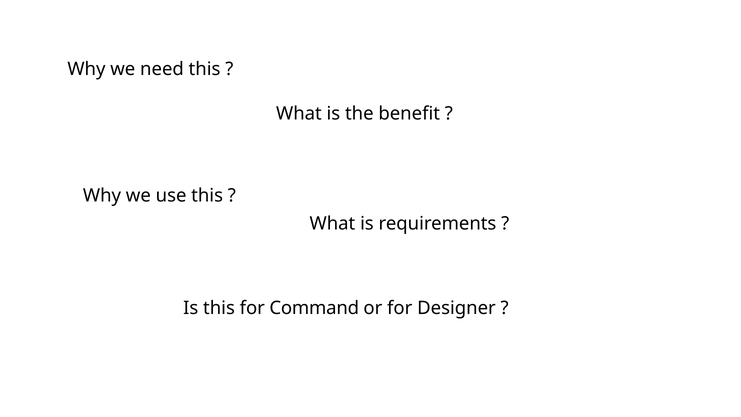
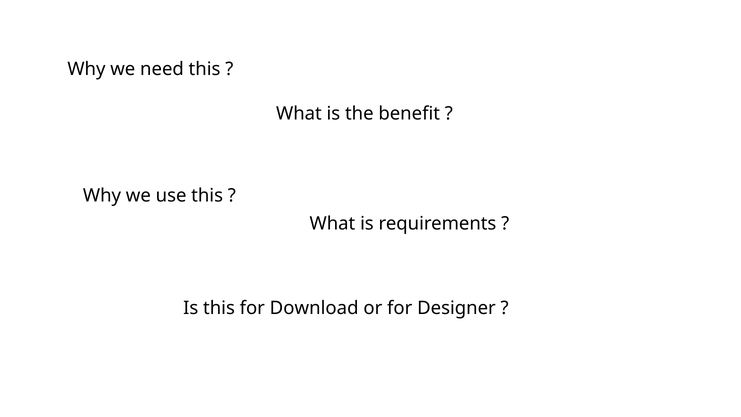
Command: Command -> Download
